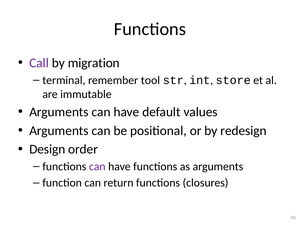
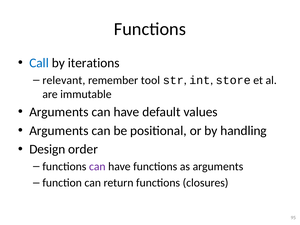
Call colour: purple -> blue
migration: migration -> iterations
terminal: terminal -> relevant
redesign: redesign -> handling
